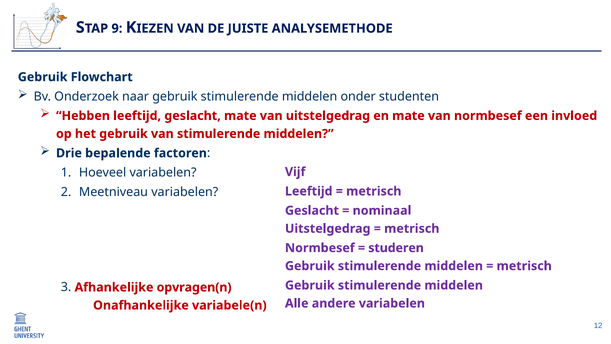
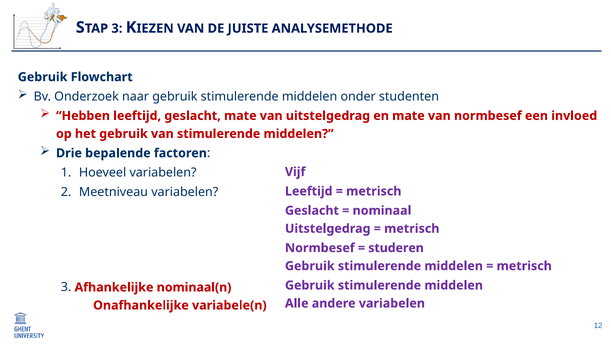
9 at (117, 28): 9 -> 3
opvragen(n: opvragen(n -> nominaal(n
